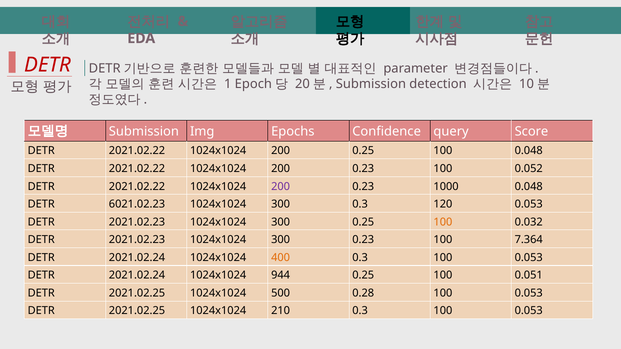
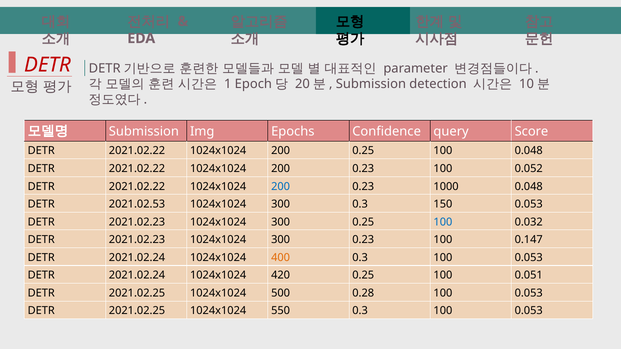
200 at (281, 187) colour: purple -> blue
6021.02.23: 6021.02.23 -> 2021.02.53
120: 120 -> 150
100 at (443, 222) colour: orange -> blue
7.364: 7.364 -> 0.147
944: 944 -> 420
210: 210 -> 550
